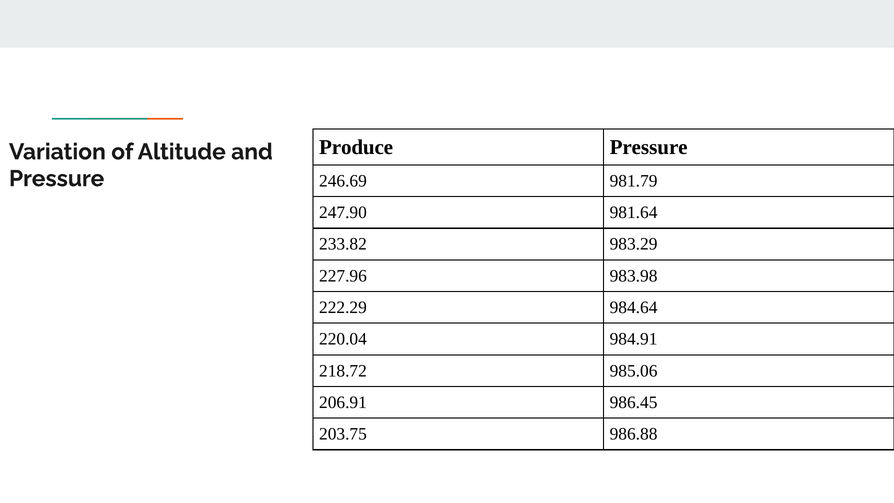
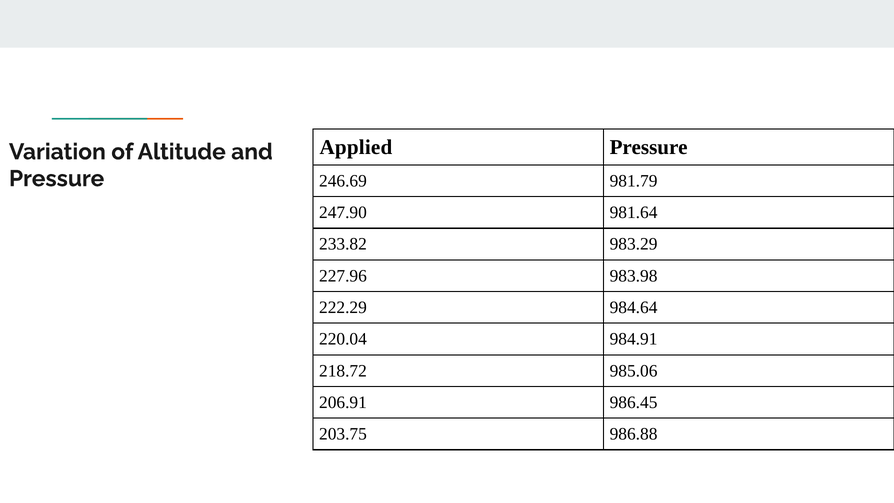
Produce: Produce -> Applied
